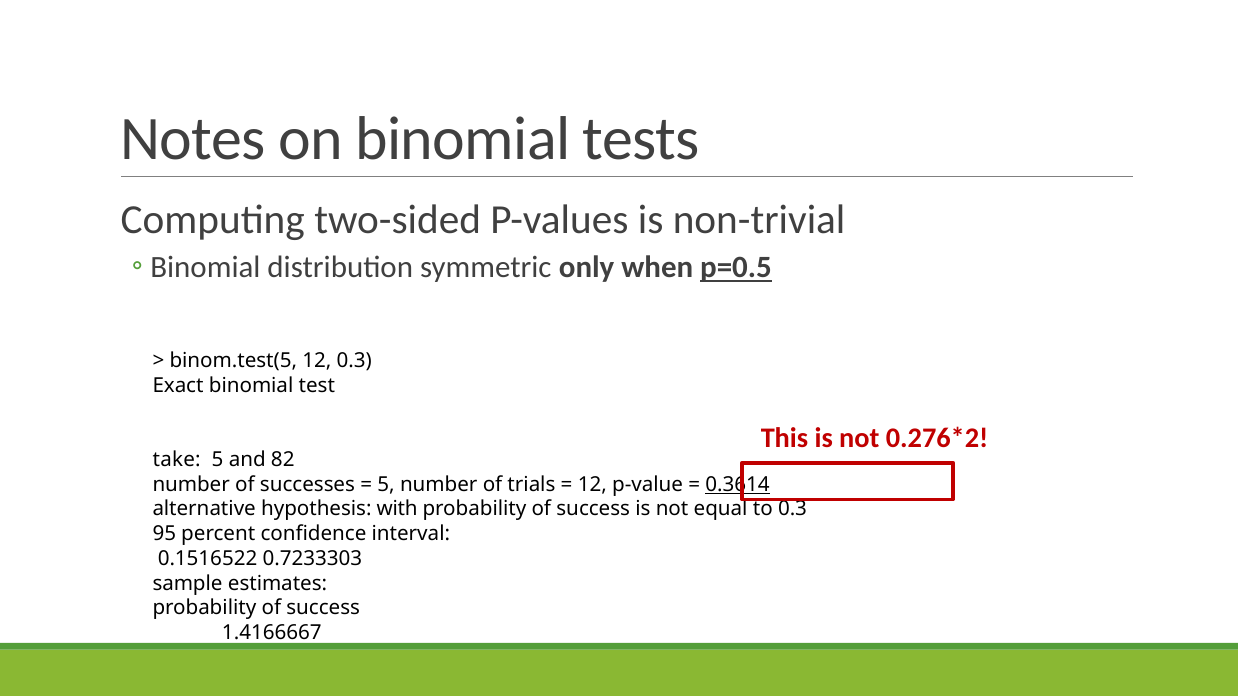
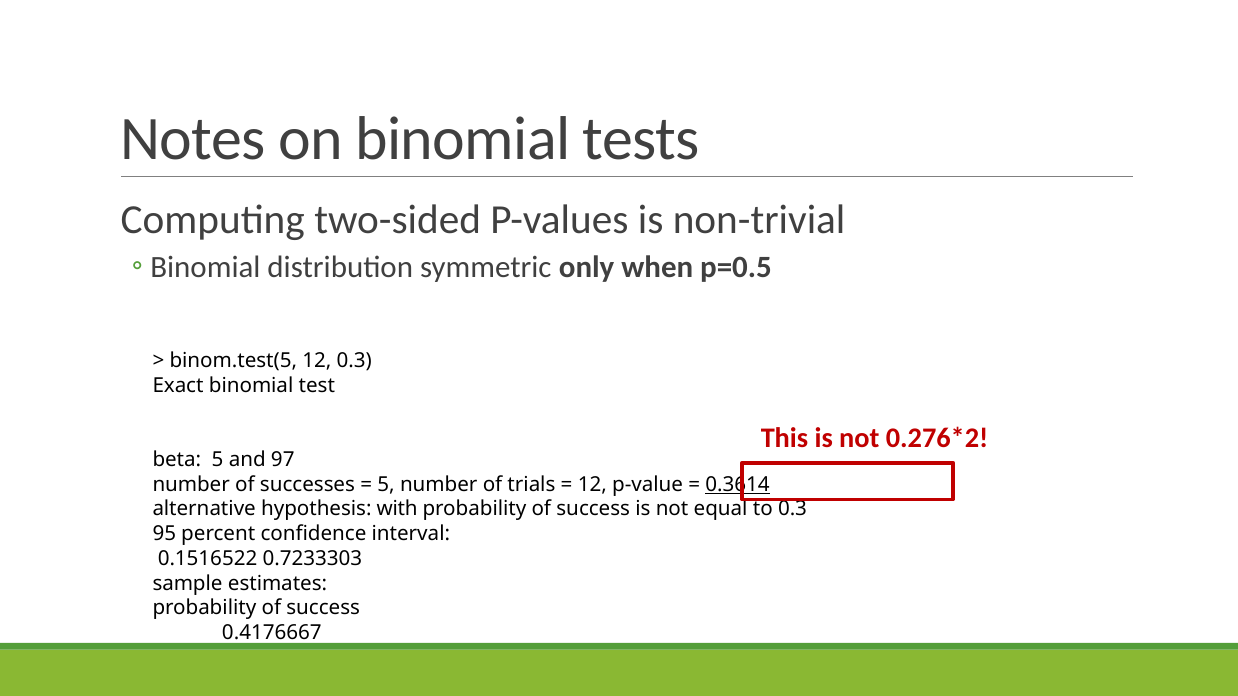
p=0.5 underline: present -> none
take: take -> beta
82: 82 -> 97
1.4166667: 1.4166667 -> 0.4176667
